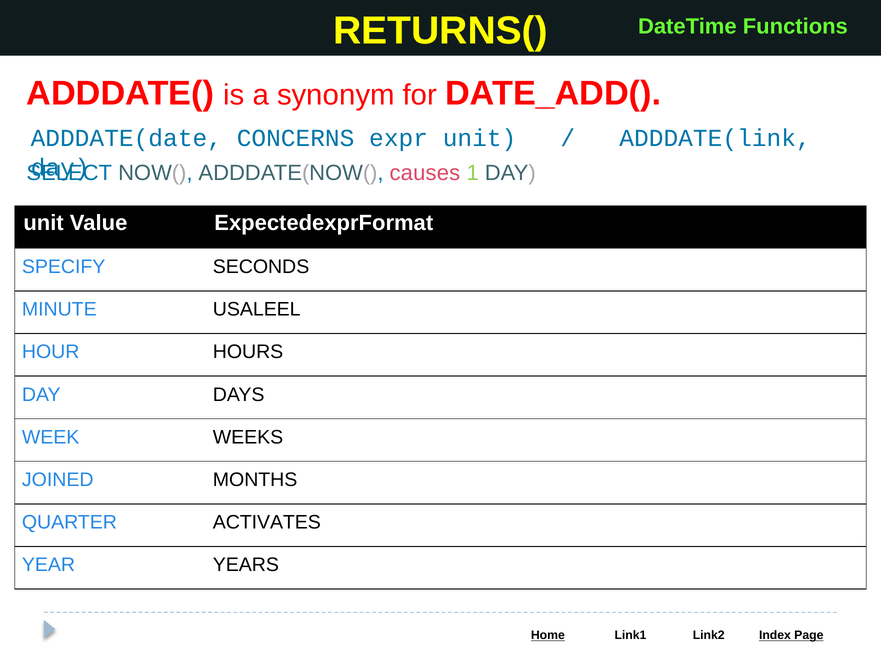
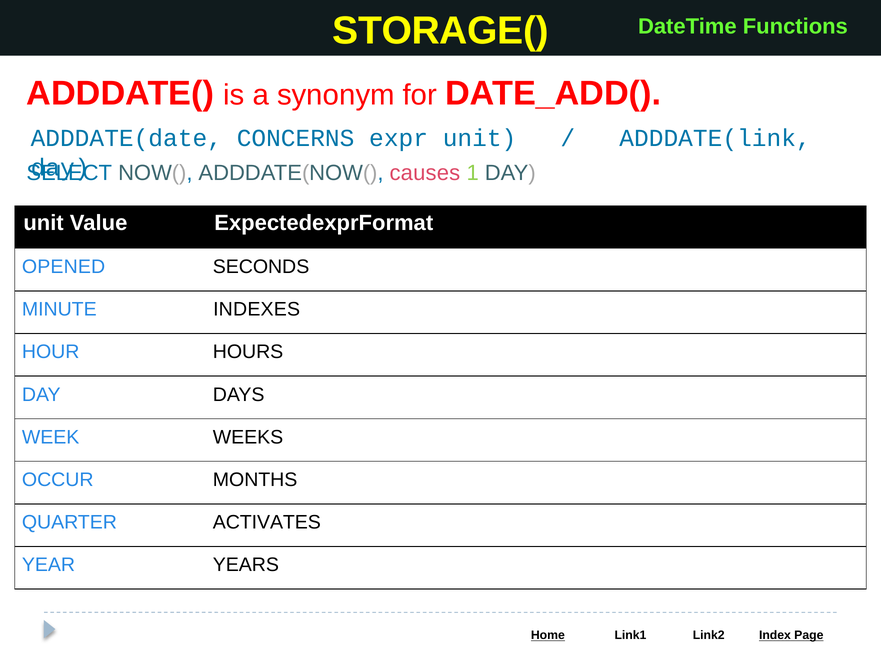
RETURNS(: RETURNS( -> STORAGE(
SPECIFY: SPECIFY -> OPENED
USALEEL: USALEEL -> INDEXES
JOINED: JOINED -> OCCUR
